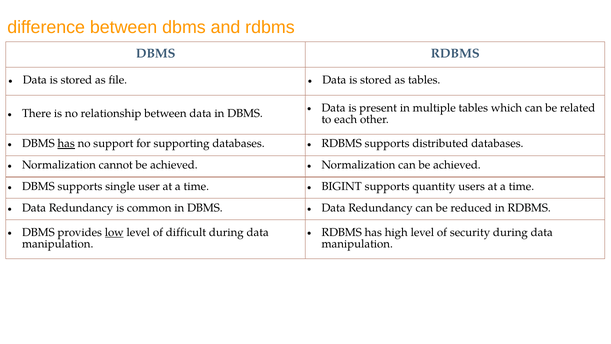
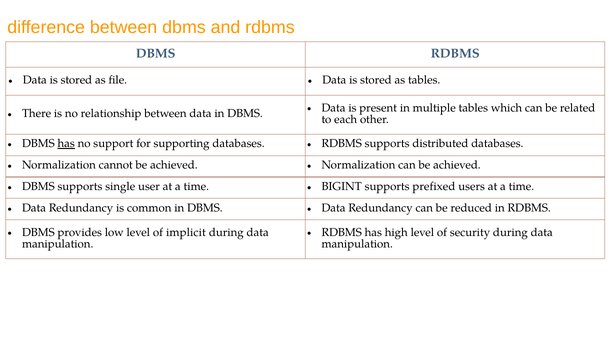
quantity: quantity -> prefixed
low underline: present -> none
difficult: difficult -> implicit
